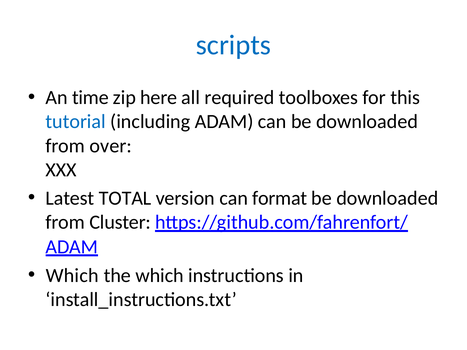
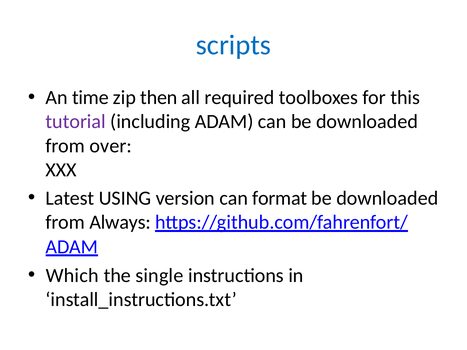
here: here -> then
tutorial colour: blue -> purple
TOTAL: TOTAL -> USING
Cluster: Cluster -> Always
the which: which -> single
